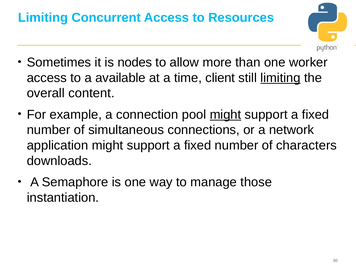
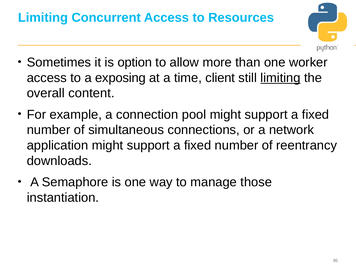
nodes: nodes -> option
available: available -> exposing
might at (225, 115) underline: present -> none
characters: characters -> reentrancy
